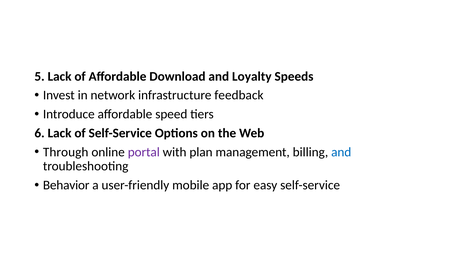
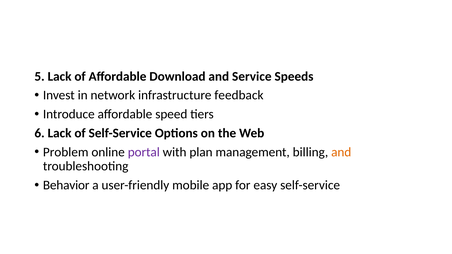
Loyalty: Loyalty -> Service
Through: Through -> Problem
and at (341, 152) colour: blue -> orange
